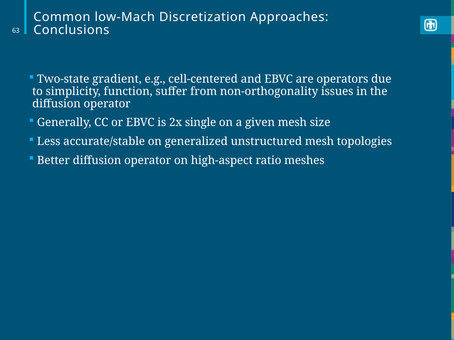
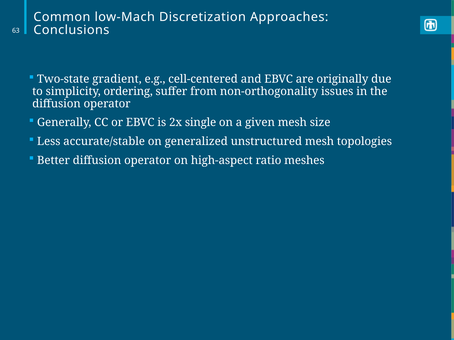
operators: operators -> originally
function: function -> ordering
